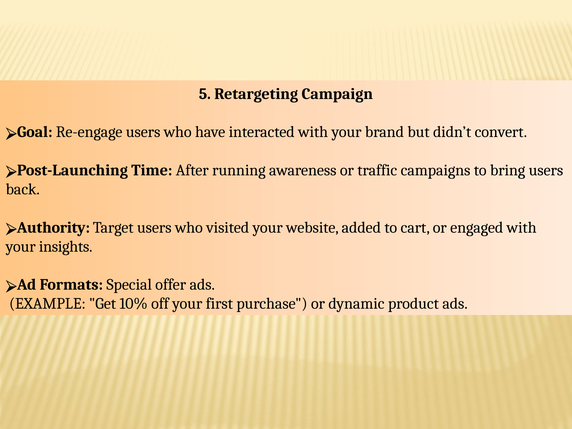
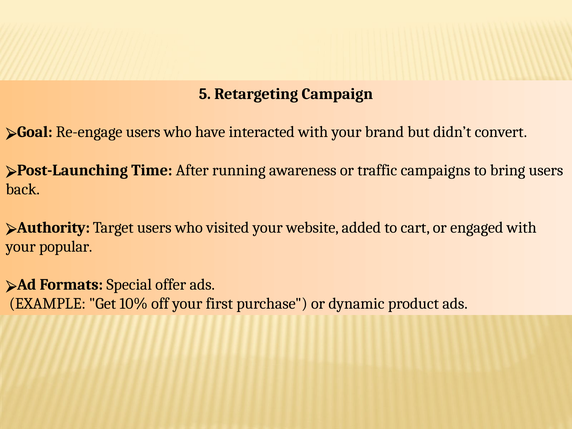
insights: insights -> popular
